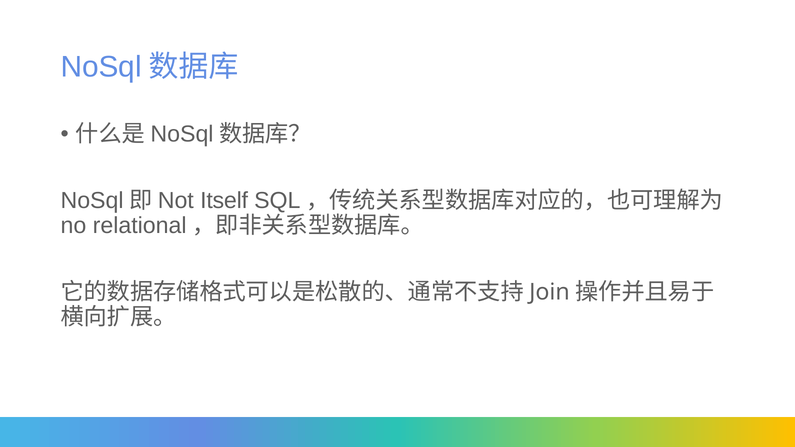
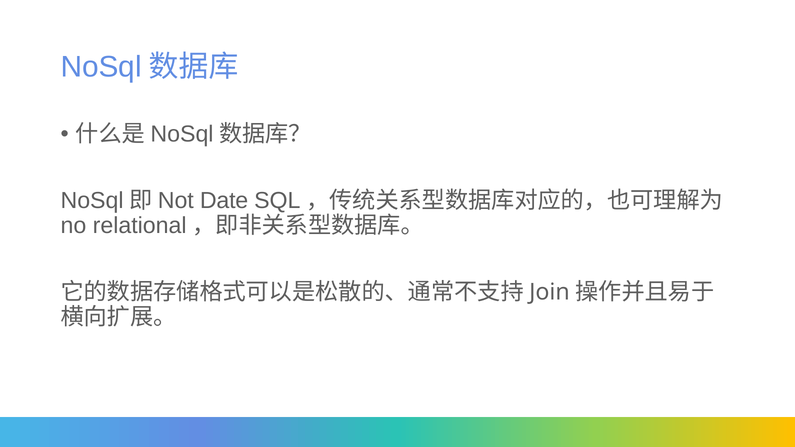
Itself: Itself -> Date
